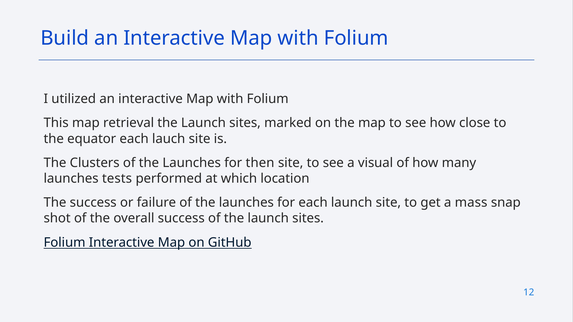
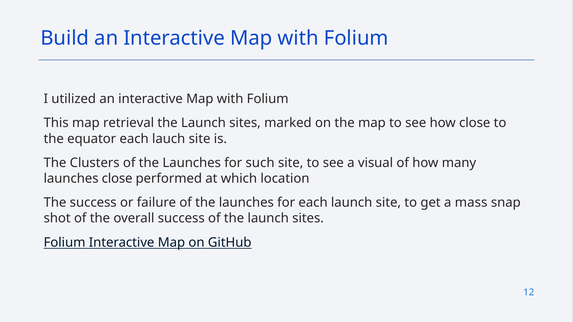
then: then -> such
launches tests: tests -> close
